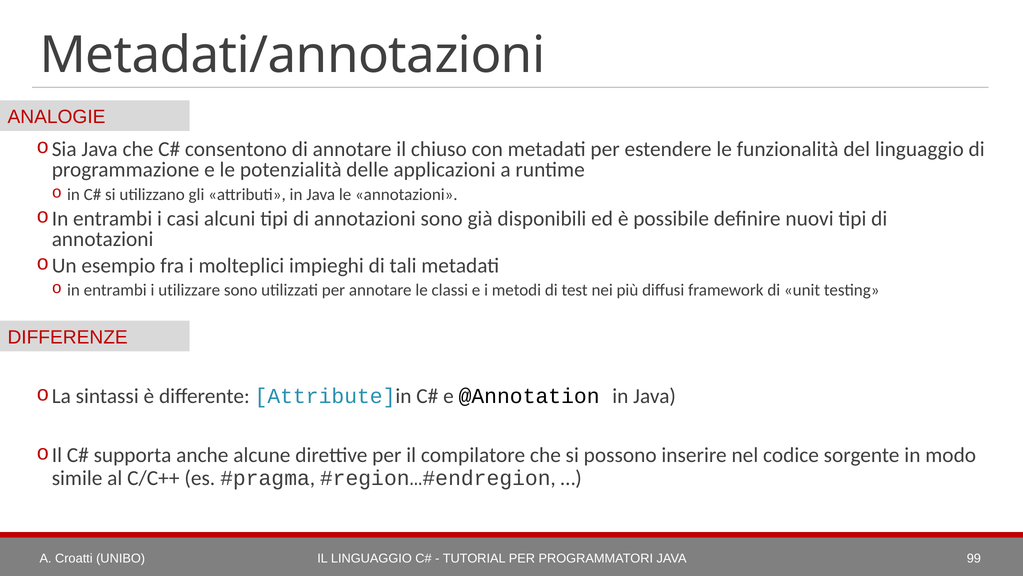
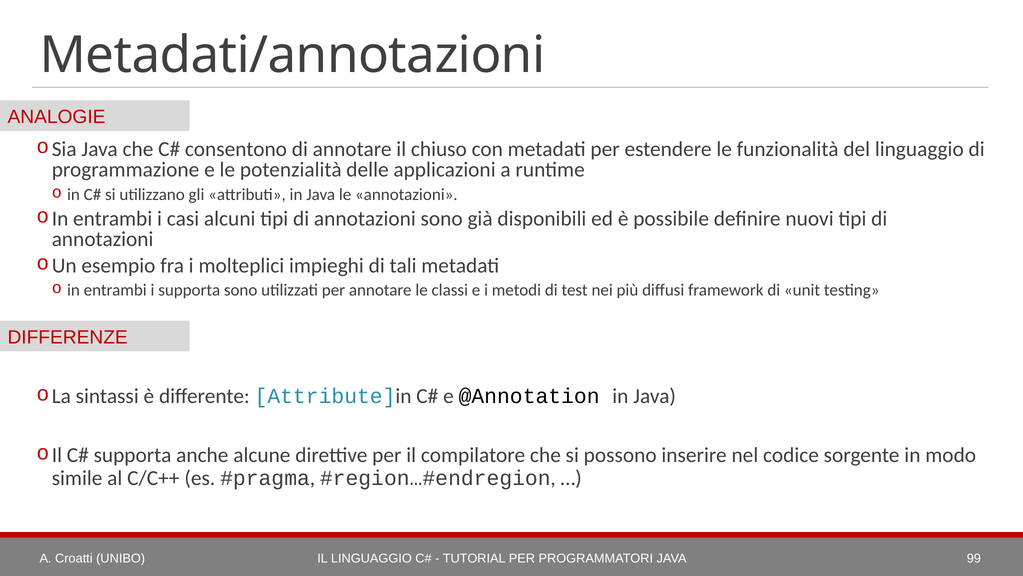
i utilizzare: utilizzare -> supporta
